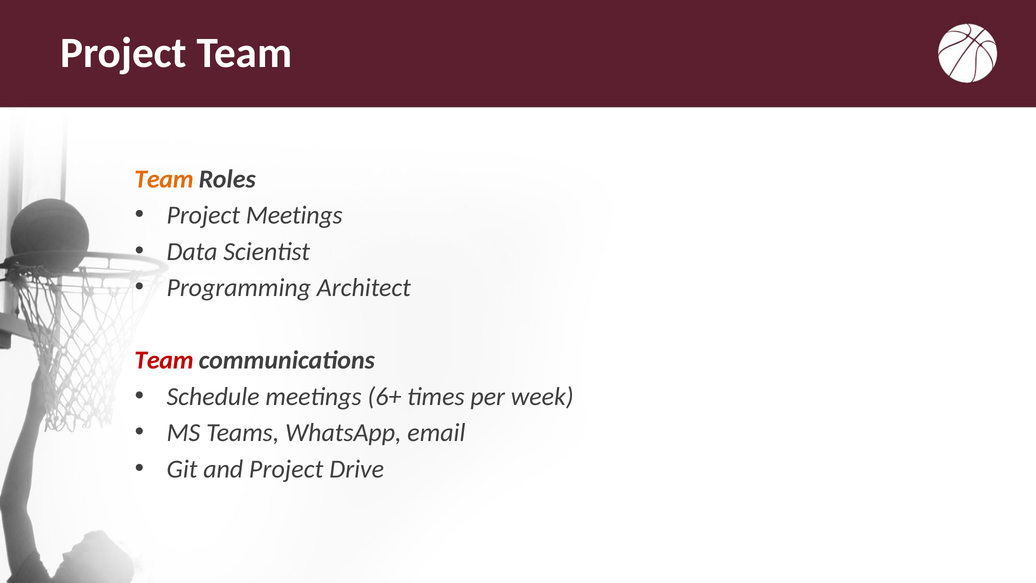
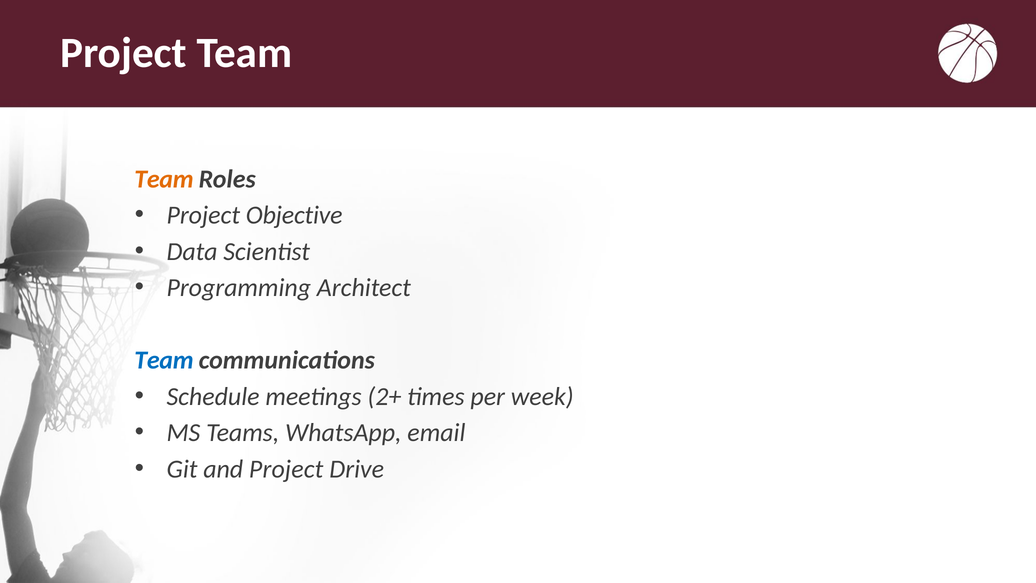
Project Meetings: Meetings -> Objective
Team at (164, 360) colour: red -> blue
6+: 6+ -> 2+
